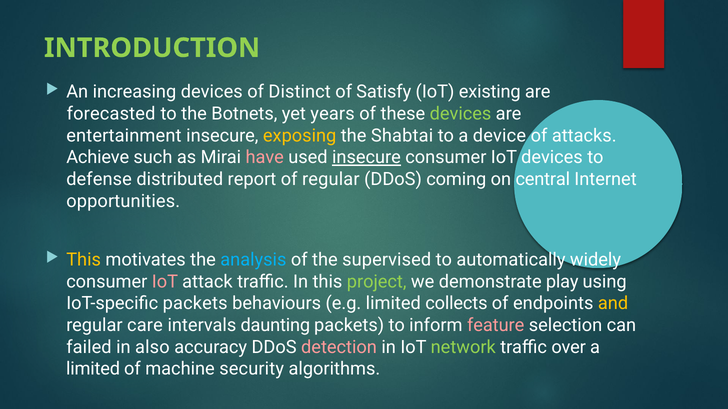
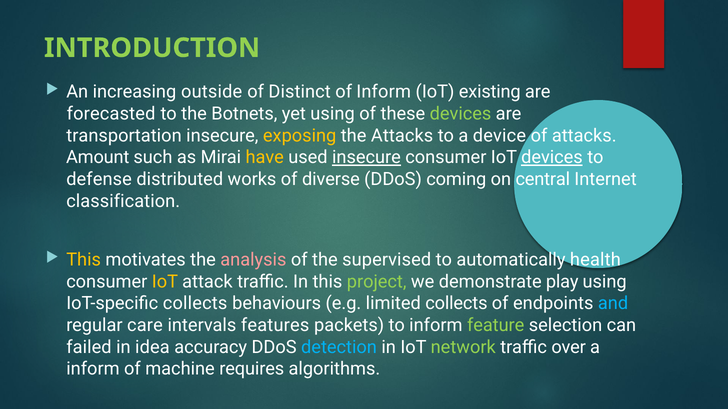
increasing devices: devices -> outside
of Satisfy: Satisfy -> Inform
yet years: years -> using
entertainment: entertainment -> transportation
the Shabtai: Shabtai -> Attacks
Achieve: Achieve -> Amount
have colour: pink -> yellow
devices at (552, 158) underline: none -> present
report: report -> works
of regular: regular -> diverse
opportunities: opportunities -> classification
analysis colour: light blue -> pink
widely: widely -> health
IoT at (165, 282) colour: pink -> yellow
IoT-specific packets: packets -> collects
and colour: yellow -> light blue
daunting: daunting -> features
feature colour: pink -> light green
also: also -> idea
detection colour: pink -> light blue
limited at (93, 369): limited -> inform
security: security -> requires
